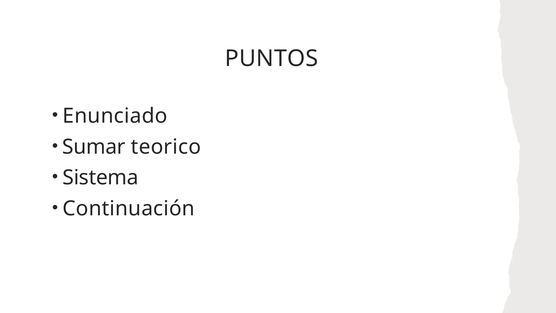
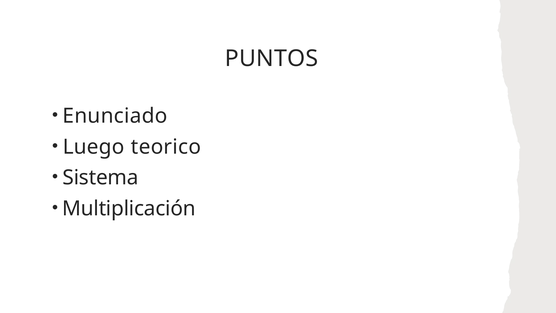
Sumar: Sumar -> Luego
Continuación: Continuación -> Multiplicación
